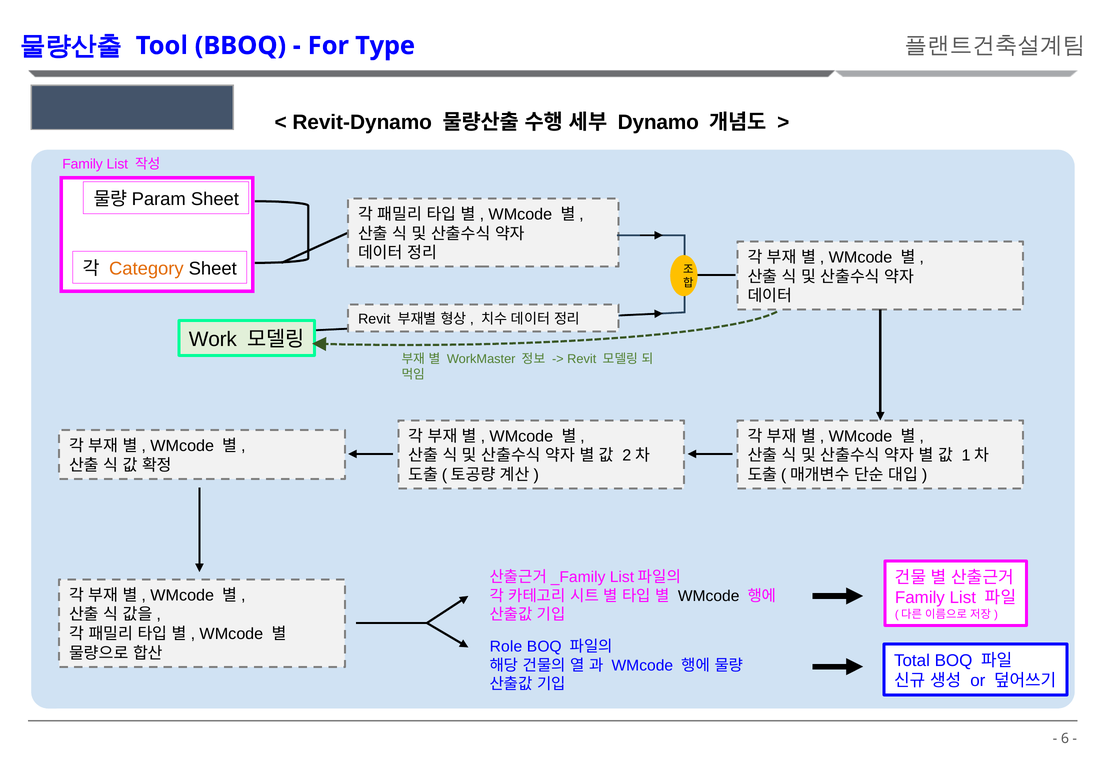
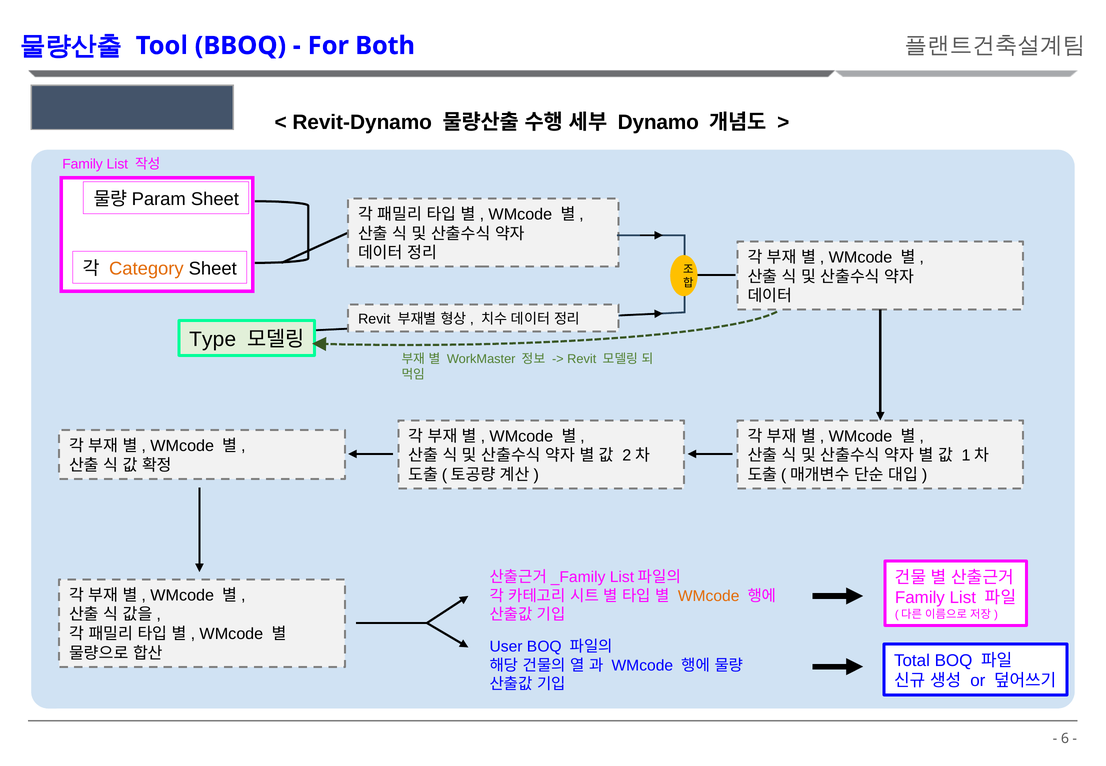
Type: Type -> Both
Work: Work -> Type
WMcode at (709, 596) colour: black -> orange
Role: Role -> User
